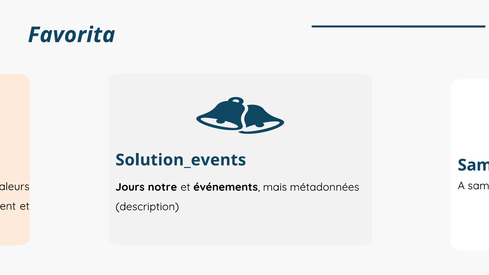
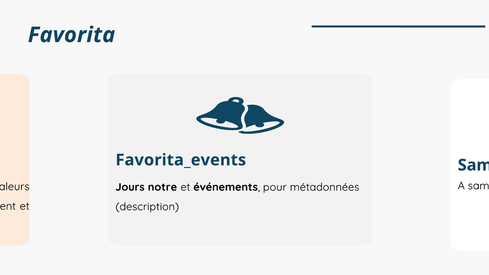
Solution_events: Solution_events -> Favorita_events
mais: mais -> pour
